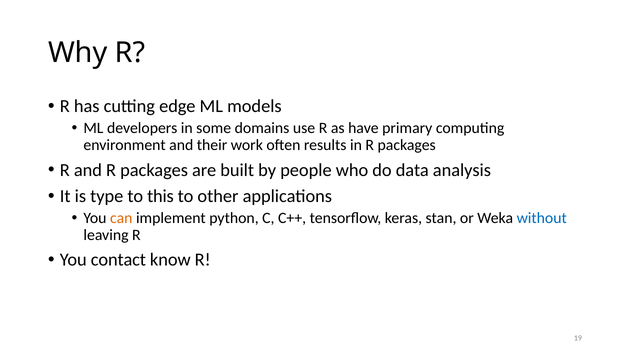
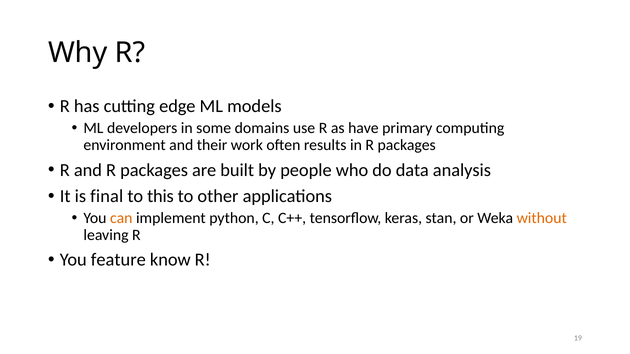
type: type -> final
without colour: blue -> orange
contact: contact -> feature
